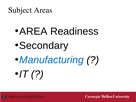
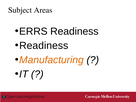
AREA: AREA -> ERRS
Secondary at (44, 46): Secondary -> Readiness
Manufacturing colour: blue -> orange
